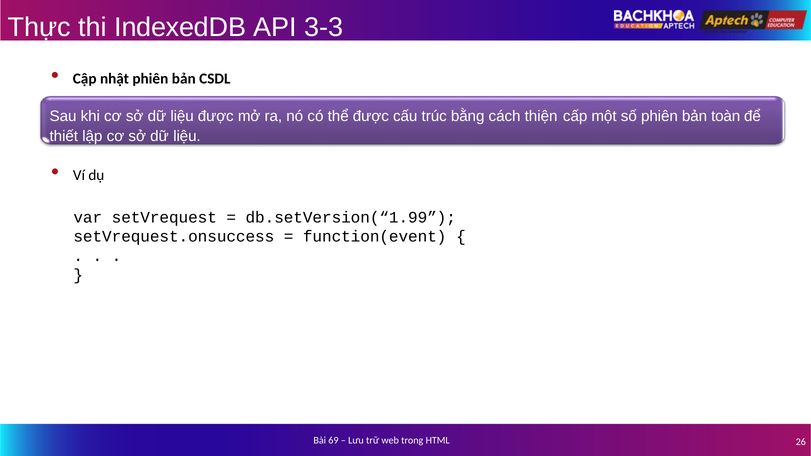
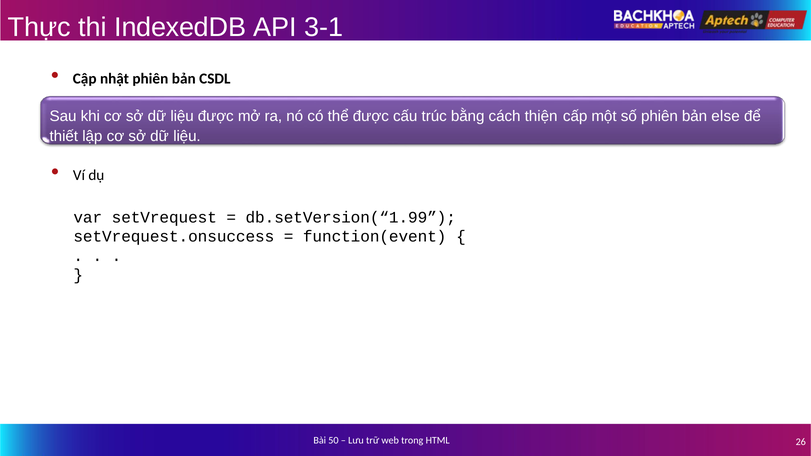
3-3: 3-3 -> 3-1
toàn: toàn -> else
69: 69 -> 50
